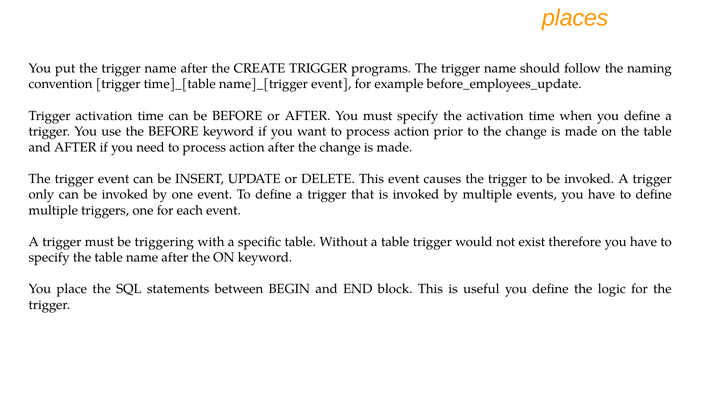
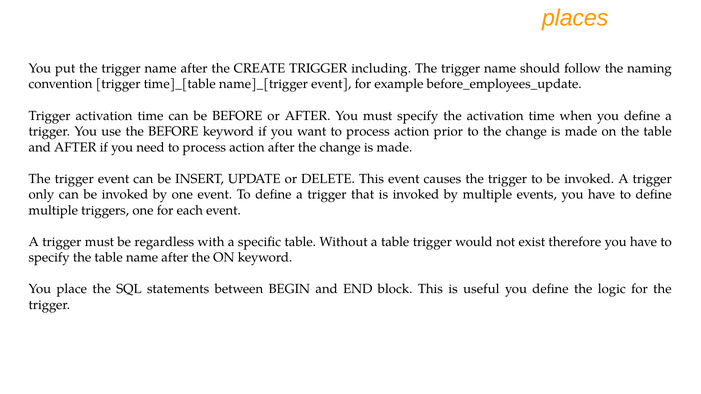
programs: programs -> including
triggering: triggering -> regardless
